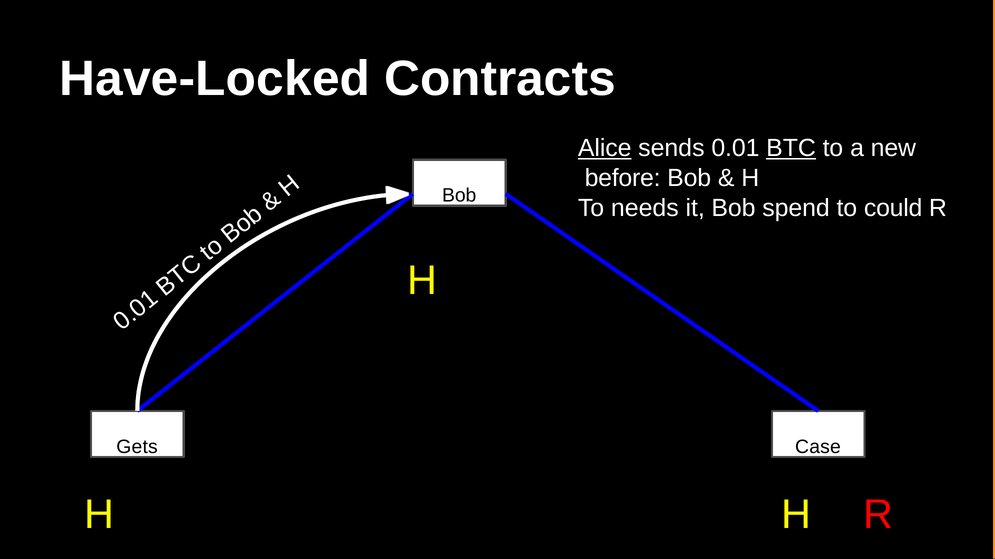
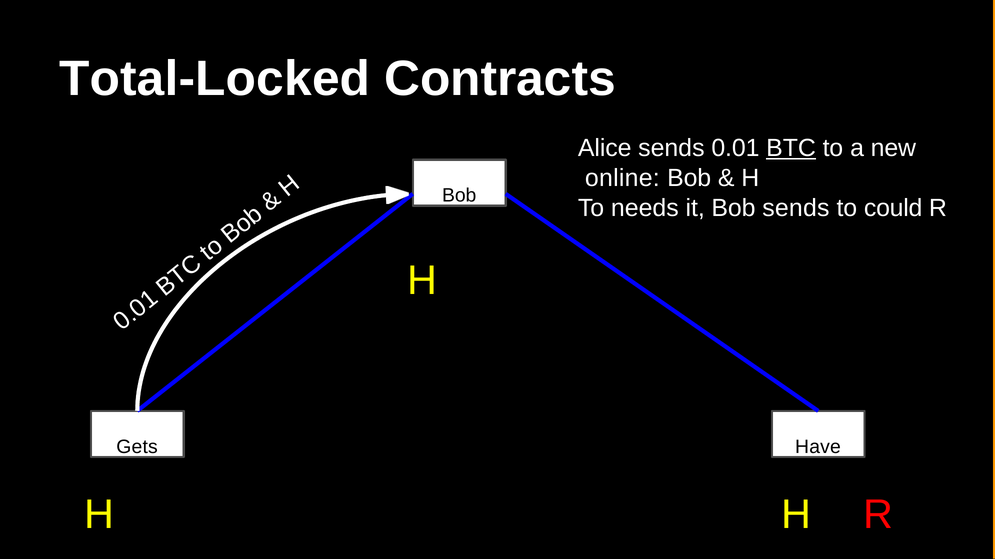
Have-Locked: Have-Locked -> Total-Locked
Alice underline: present -> none
before: before -> online
Bob spend: spend -> sends
Case: Case -> Have
